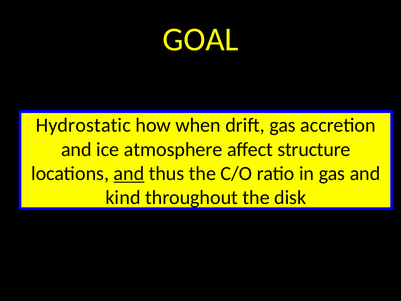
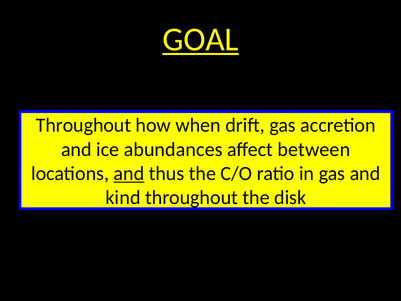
GOAL underline: none -> present
Hydrostatic at (83, 125): Hydrostatic -> Throughout
atmosphere: atmosphere -> abundances
structure: structure -> between
